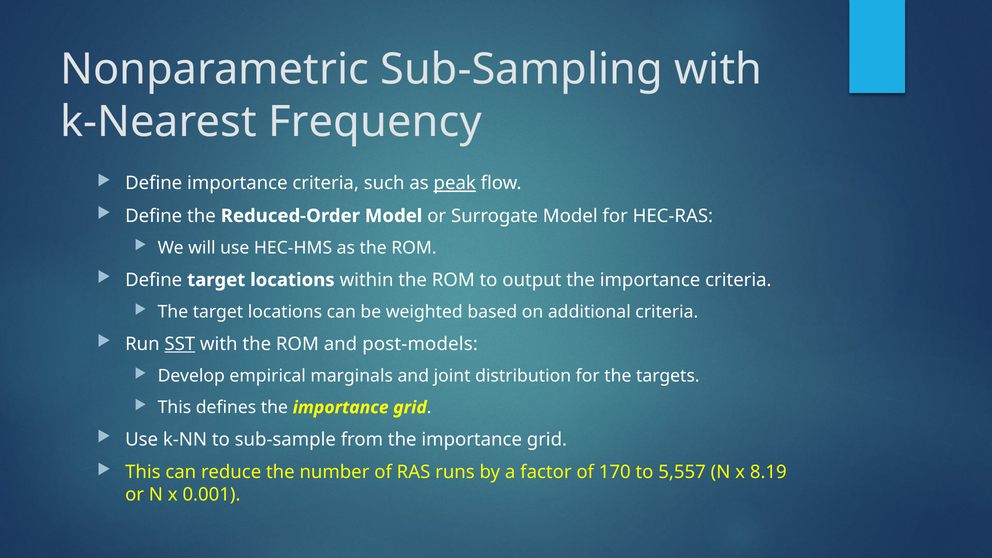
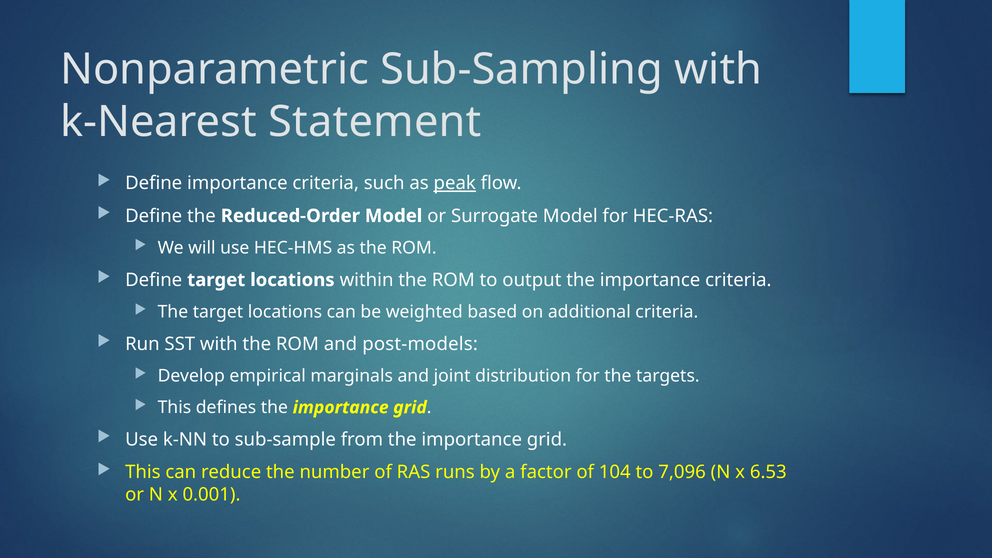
Frequency: Frequency -> Statement
SST underline: present -> none
170: 170 -> 104
5,557: 5,557 -> 7,096
8.19: 8.19 -> 6.53
